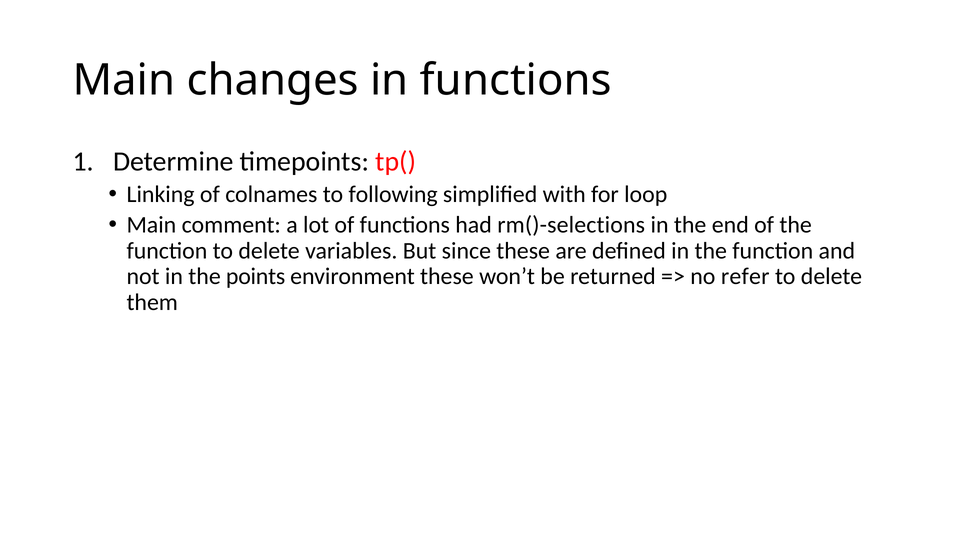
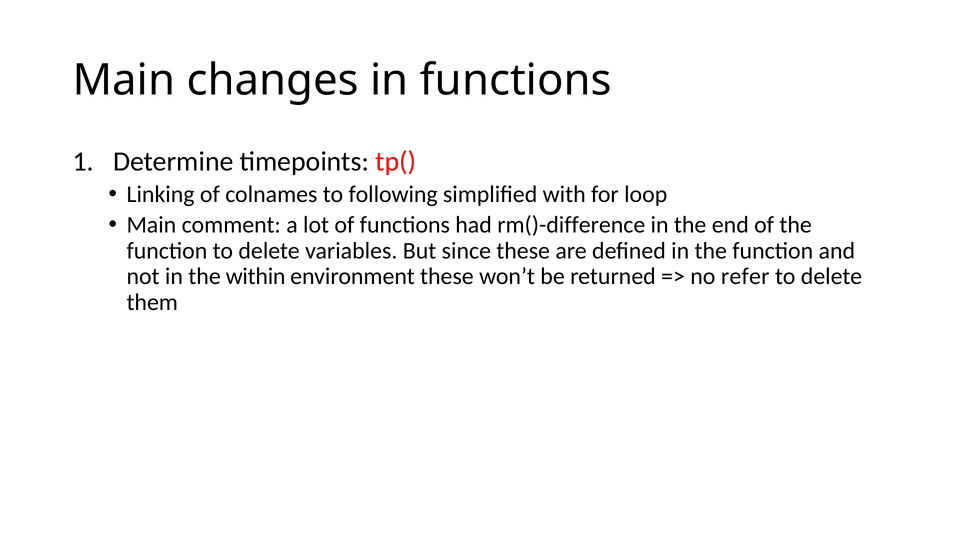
rm()-selections: rm()-selections -> rm()-difference
points: points -> within
